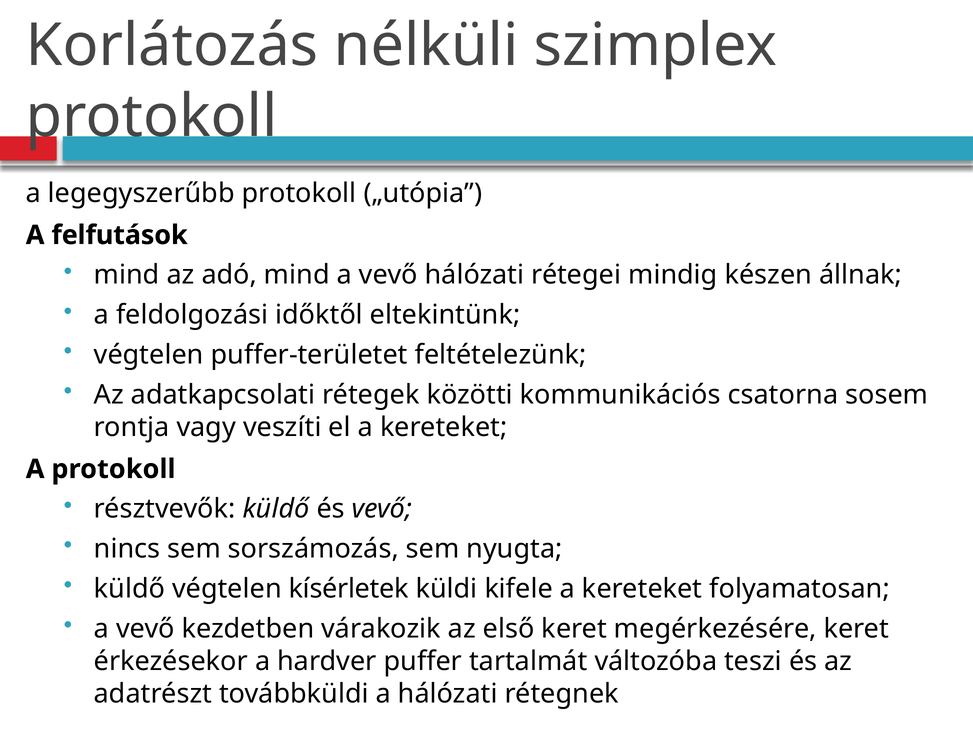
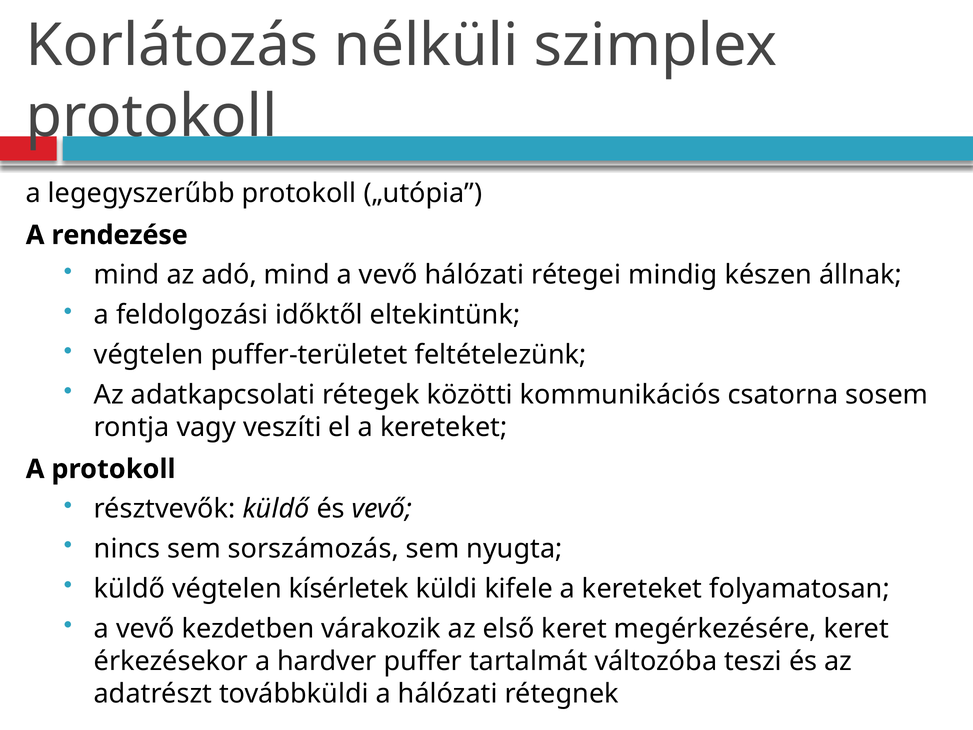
felfutások: felfutások -> rendezése
